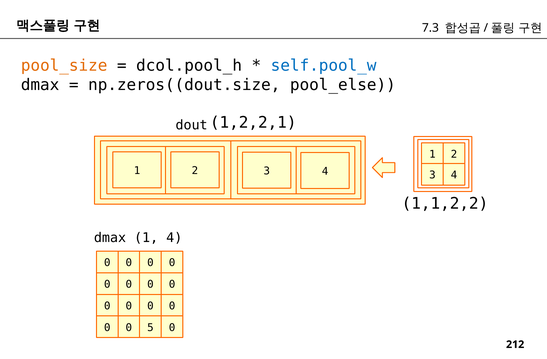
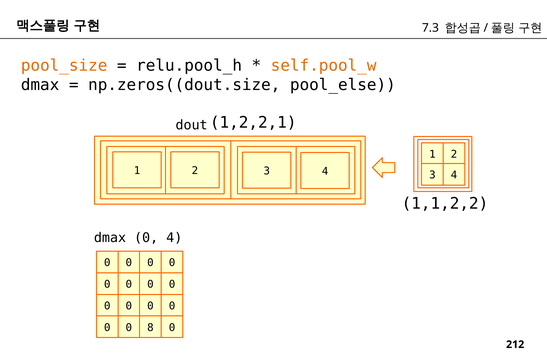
dcol.pool_h: dcol.pool_h -> relu.pool_h
self.pool_w colour: blue -> orange
dmax 1: 1 -> 0
5: 5 -> 8
